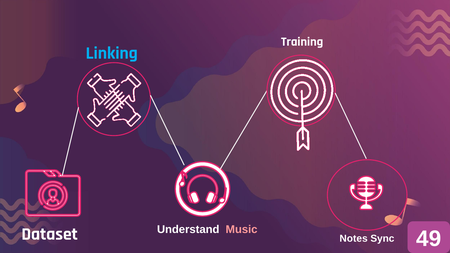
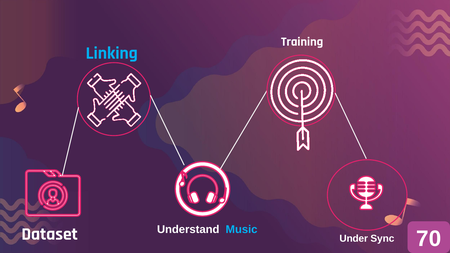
Music colour: pink -> light blue
Notes: Notes -> Under
49: 49 -> 70
